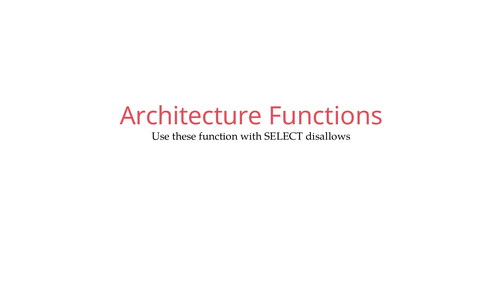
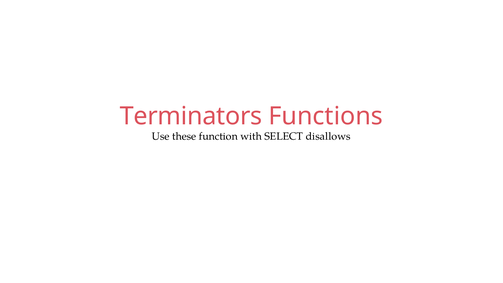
Architecture: Architecture -> Terminators
